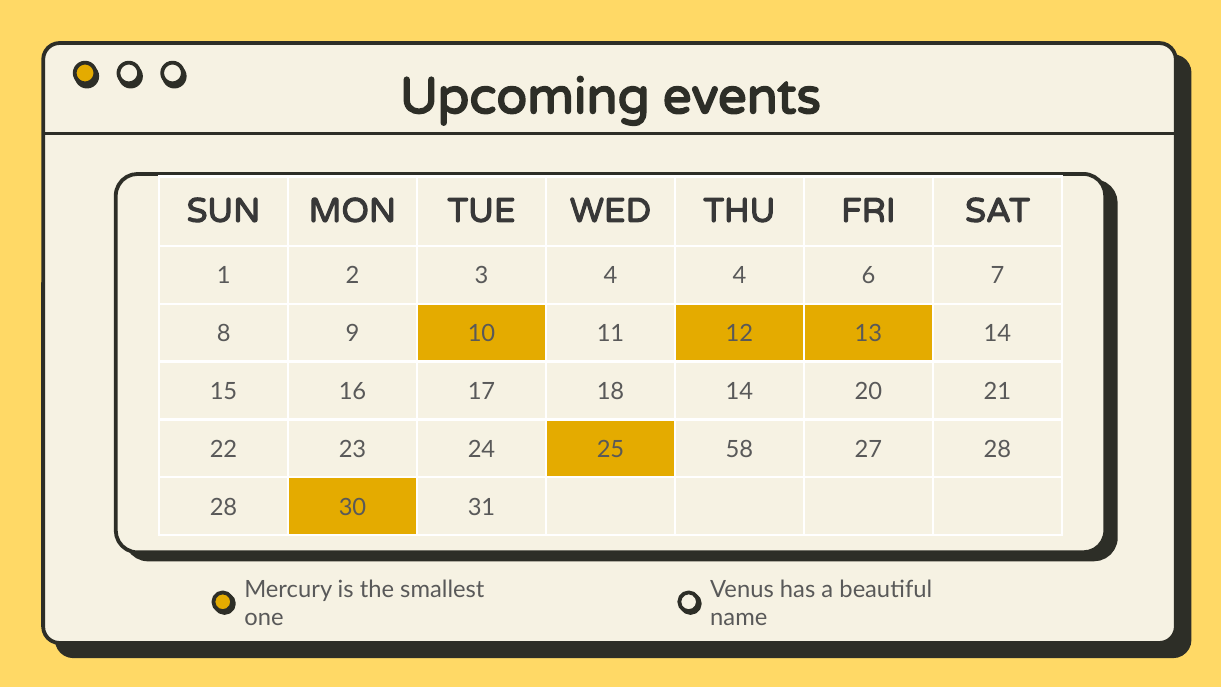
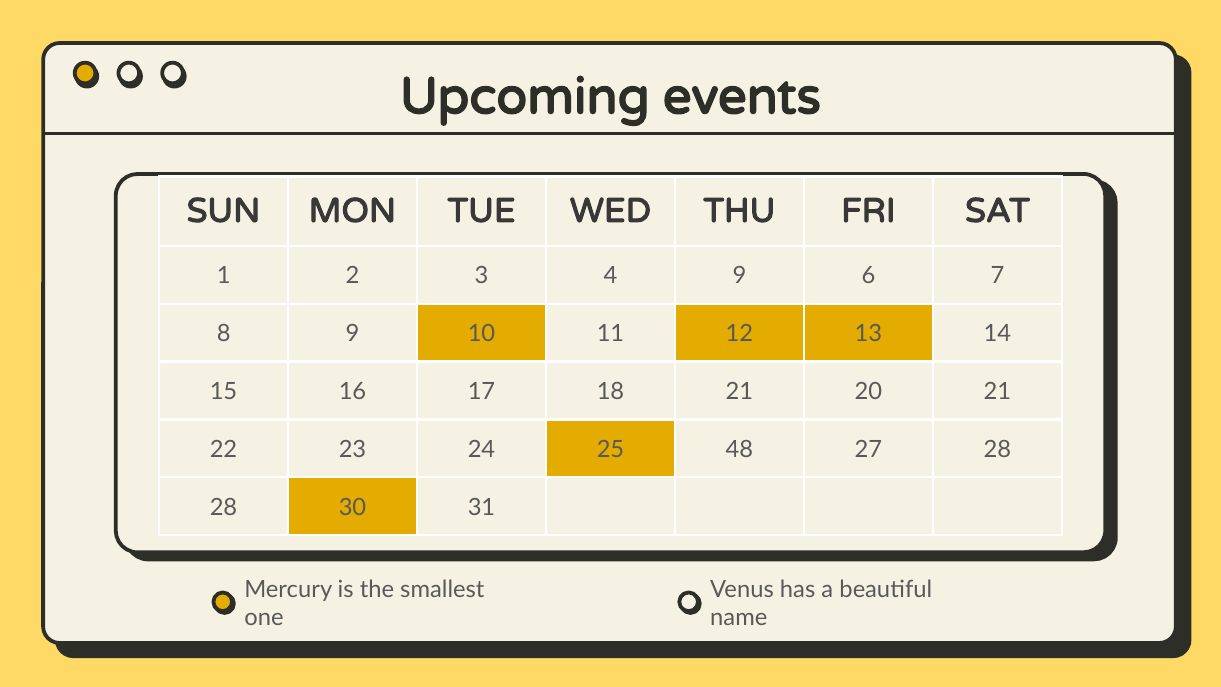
4 4: 4 -> 9
18 14: 14 -> 21
58: 58 -> 48
